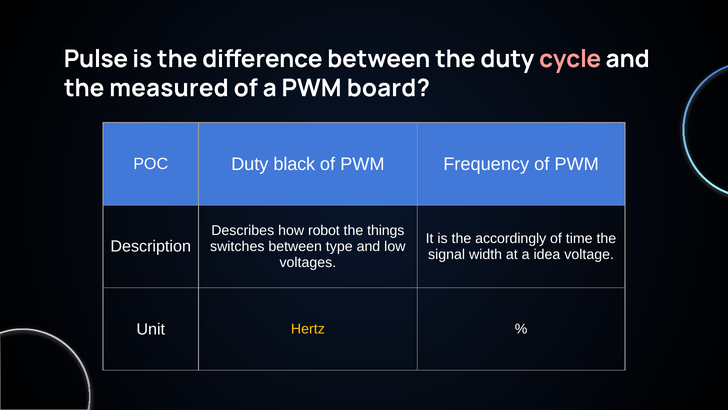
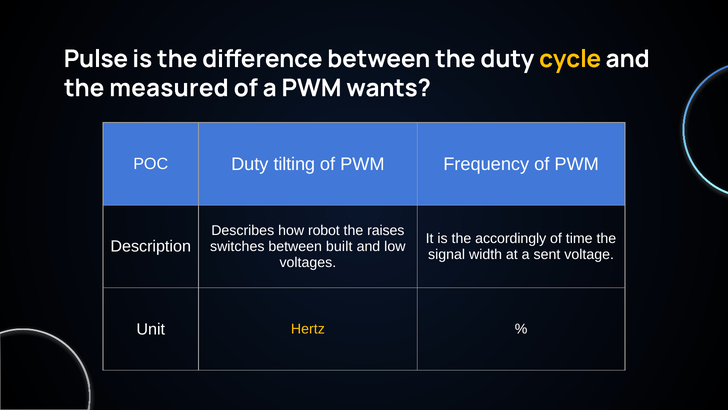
cycle colour: pink -> yellow
board: board -> wants
black: black -> tilting
things: things -> raises
type: type -> built
idea: idea -> sent
